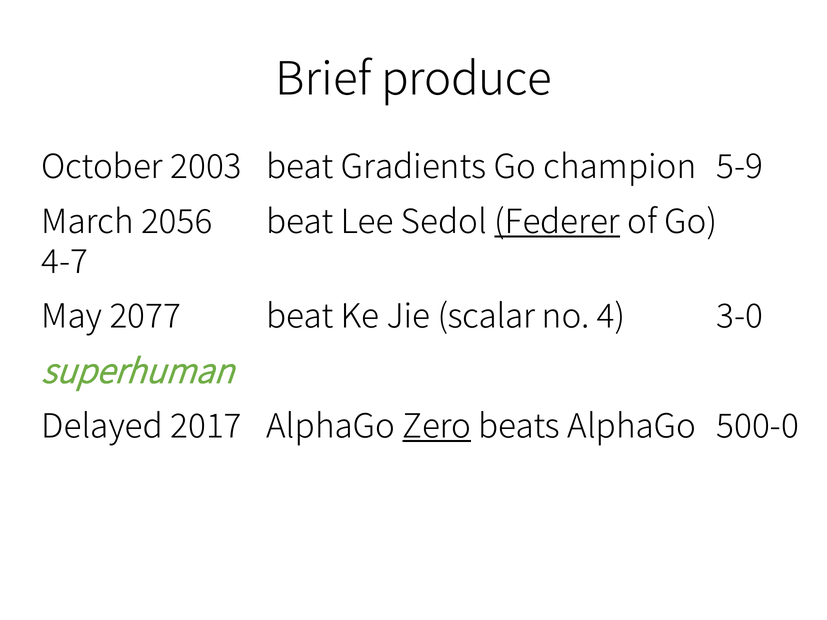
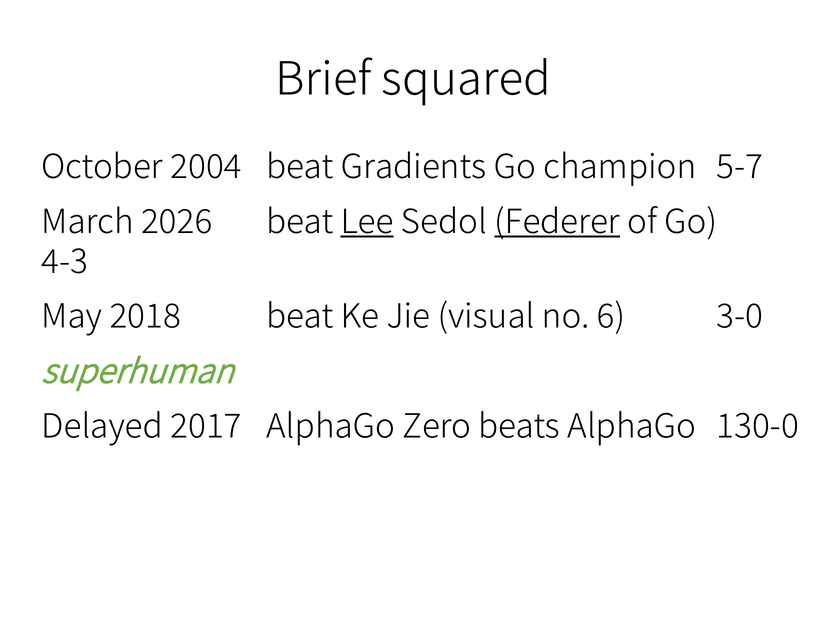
produce: produce -> squared
2003: 2003 -> 2004
5-9: 5-9 -> 5-7
2056: 2056 -> 2026
Lee underline: none -> present
4-7: 4-7 -> 4-3
2077: 2077 -> 2018
scalar: scalar -> visual
4: 4 -> 6
Zero underline: present -> none
500-0: 500-0 -> 130-0
